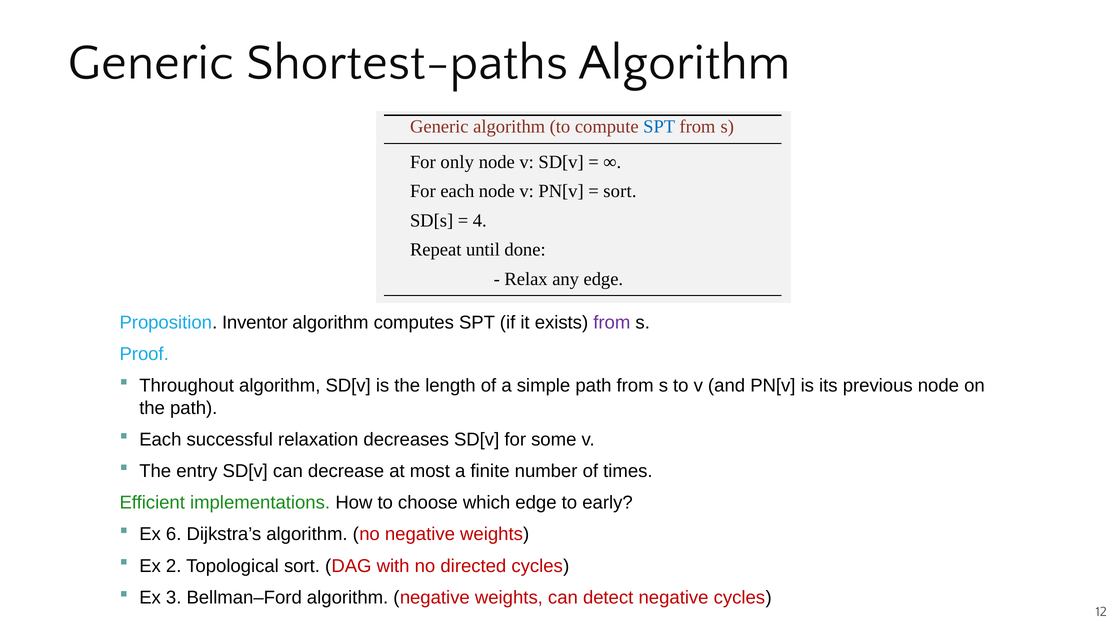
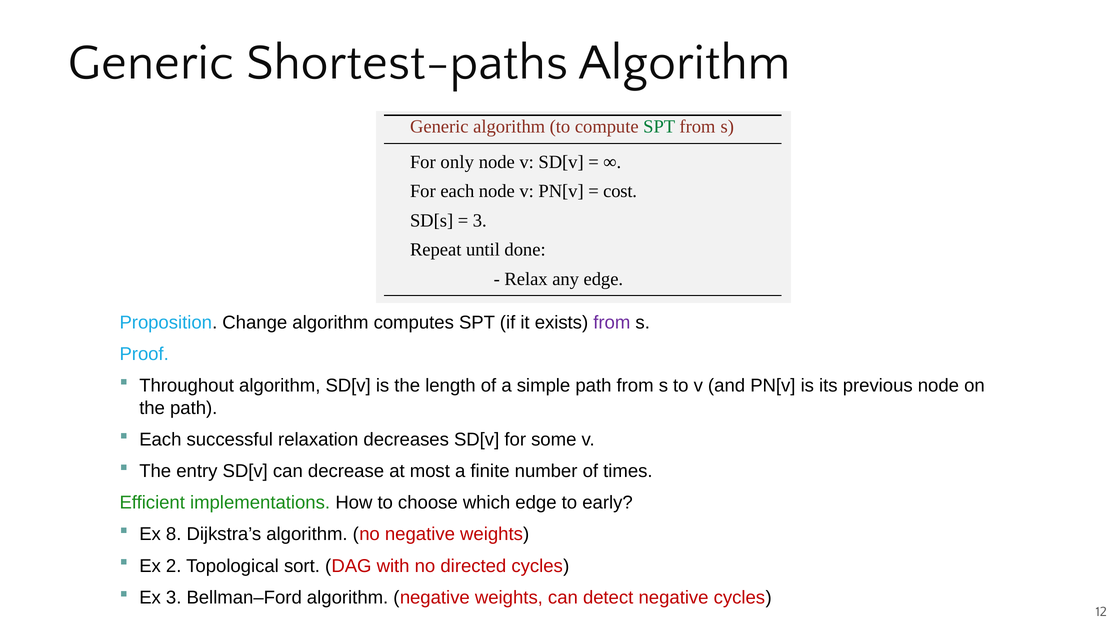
SPT at (659, 127) colour: blue -> green
sort at (620, 191): sort -> cost
4 at (480, 220): 4 -> 3
Inventor: Inventor -> Change
6: 6 -> 8
